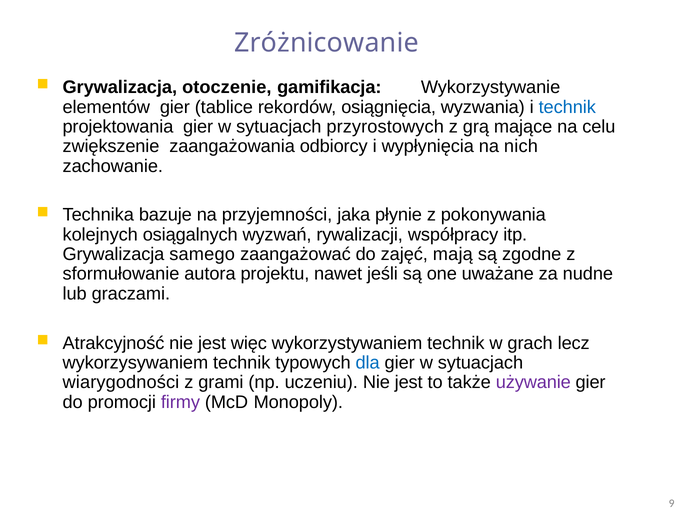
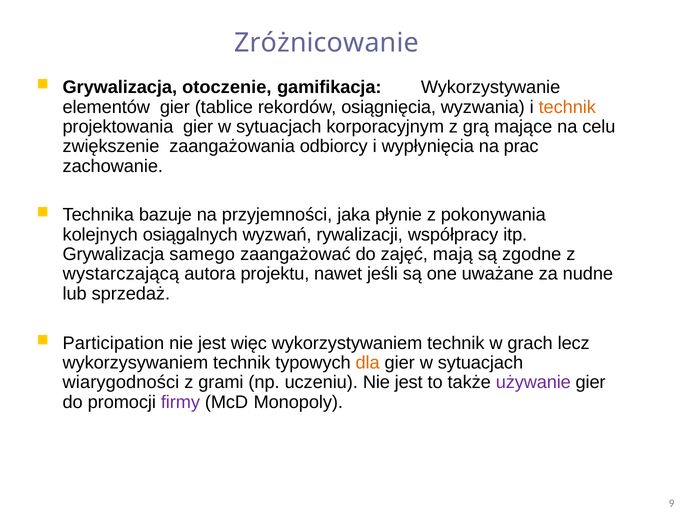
technik at (567, 107) colour: blue -> orange
przyrostowych: przyrostowych -> korporacyjnym
nich: nich -> prac
sformułowanie: sformułowanie -> wystarczającą
graczami: graczami -> sprzedaż
Atrakcyjność: Atrakcyjność -> Participation
dla colour: blue -> orange
